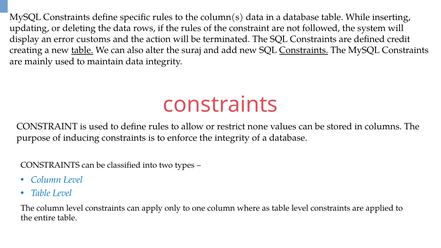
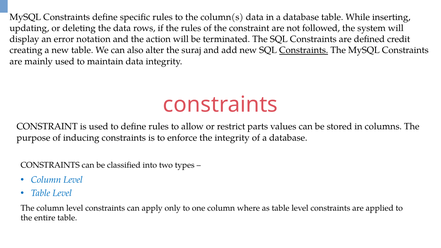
customs: customs -> notation
table at (82, 50) underline: present -> none
none: none -> parts
